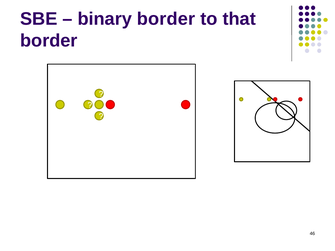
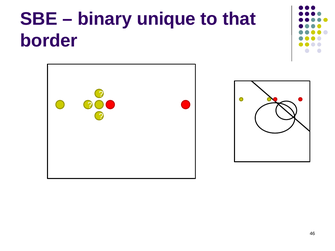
binary border: border -> unique
